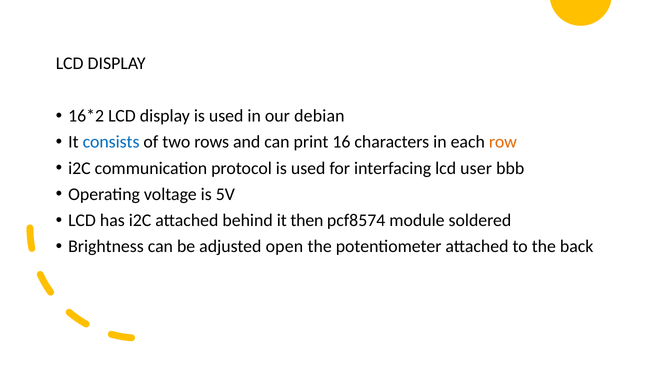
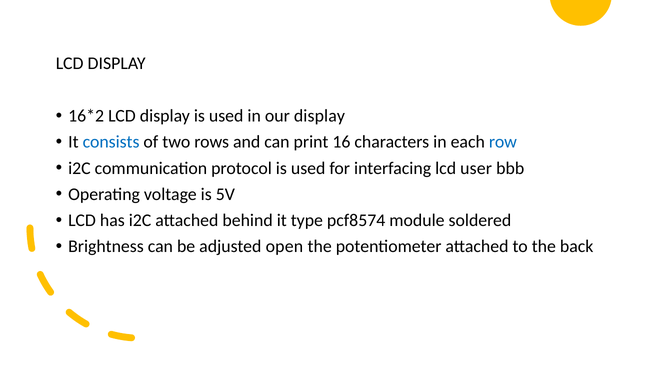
our debian: debian -> display
row colour: orange -> blue
then: then -> type
